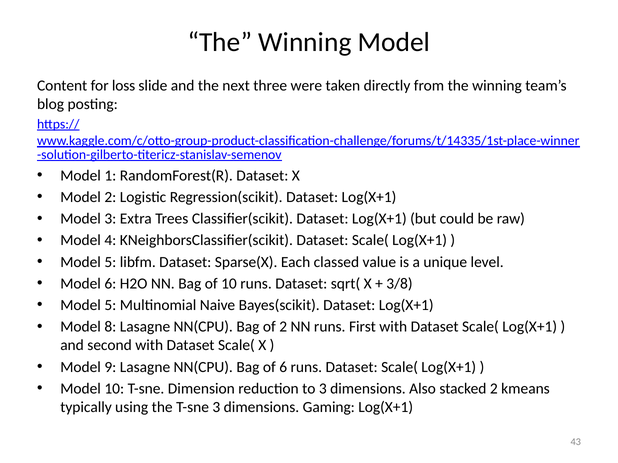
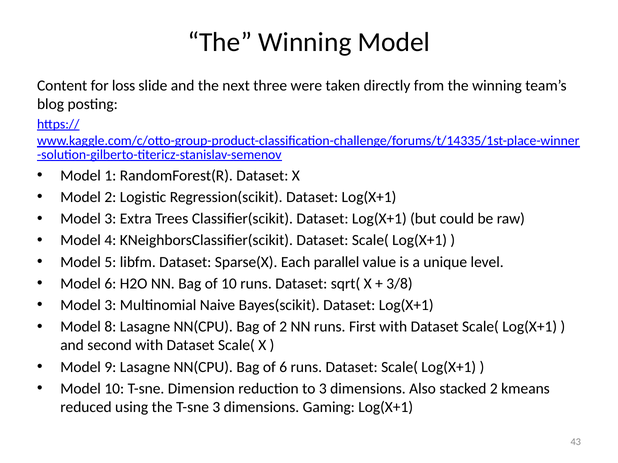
classed: classed -> parallel
5 at (110, 306): 5 -> 3
typically: typically -> reduced
